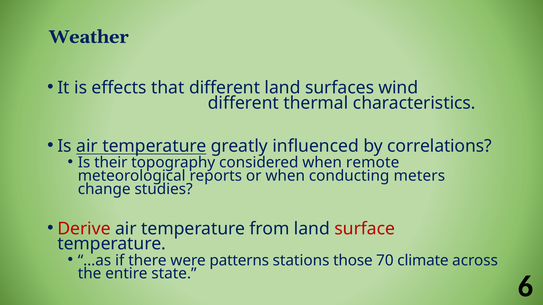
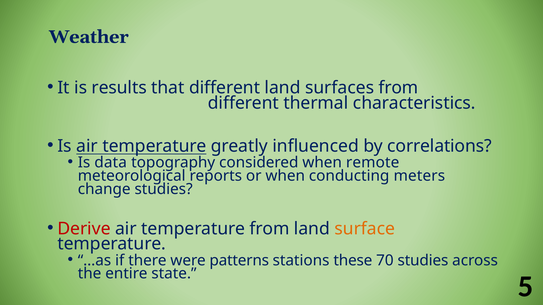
effects: effects -> results
surfaces wind: wind -> from
their: their -> data
surface colour: red -> orange
those: those -> these
70 climate: climate -> studies
6: 6 -> 5
